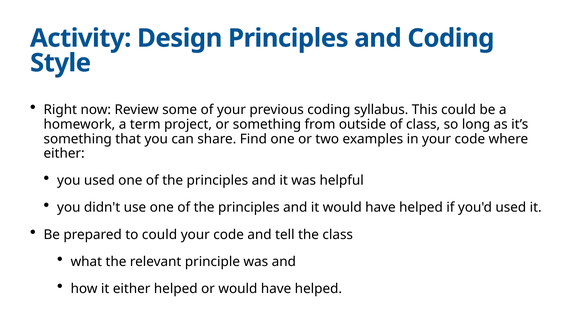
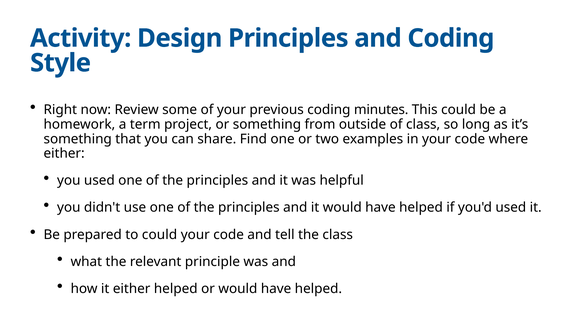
syllabus: syllabus -> minutes
